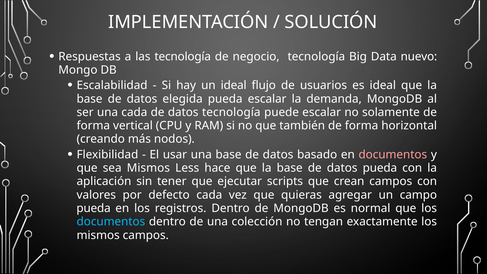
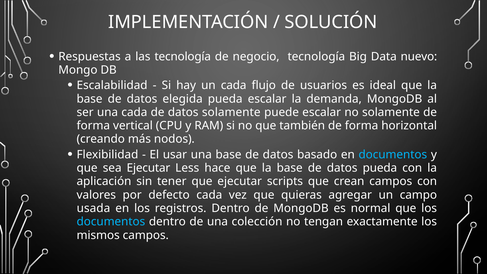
un ideal: ideal -> cada
datos tecnología: tecnología -> solamente
documentos at (393, 155) colour: pink -> light blue
sea Mismos: Mismos -> Ejecutar
pueda at (94, 208): pueda -> usada
